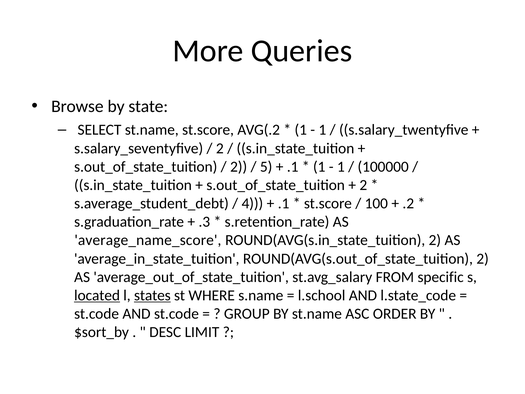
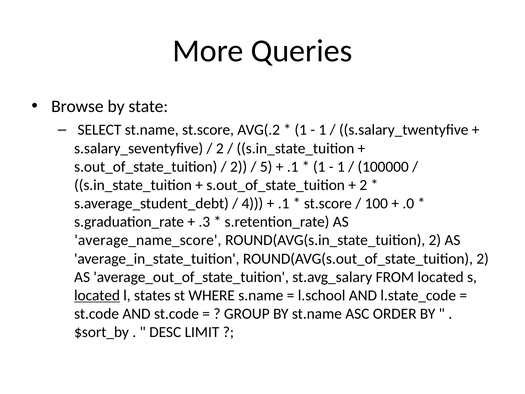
.2: .2 -> .0
FROM specific: specific -> located
states underline: present -> none
